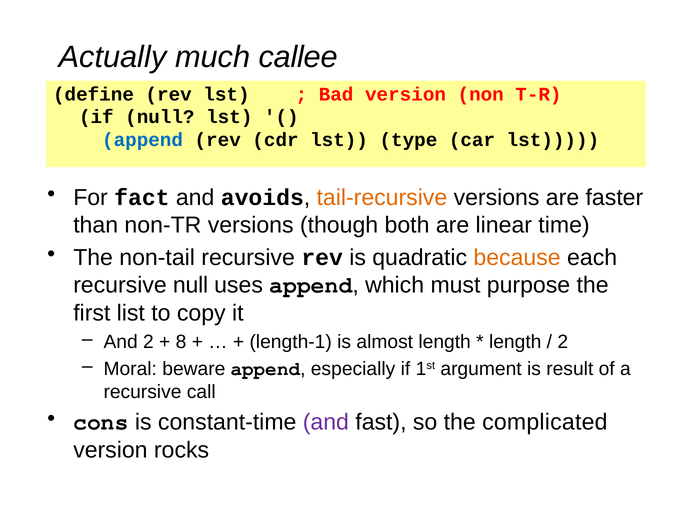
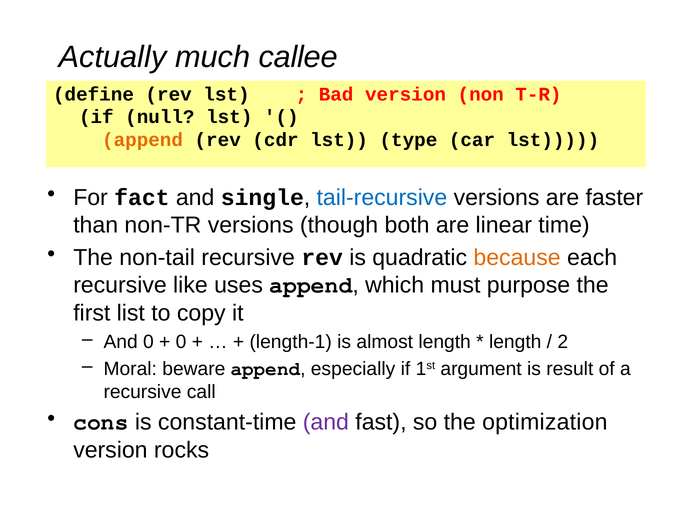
append at (143, 140) colour: blue -> orange
avoids: avoids -> single
tail-recursive colour: orange -> blue
recursive null: null -> like
And 2: 2 -> 0
8 at (181, 342): 8 -> 0
complicated: complicated -> optimization
